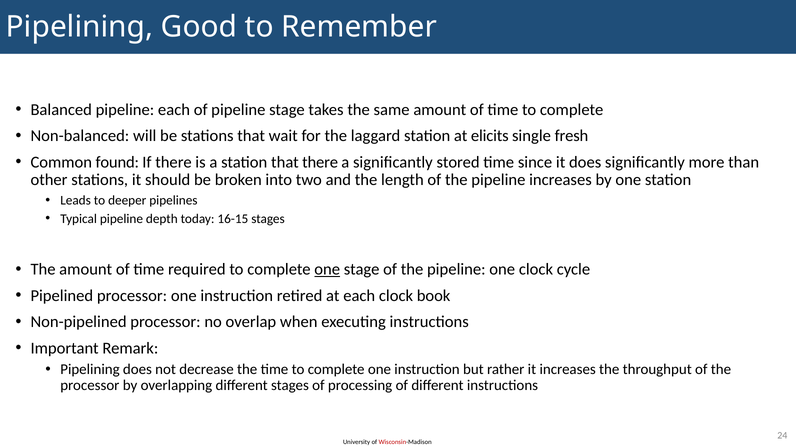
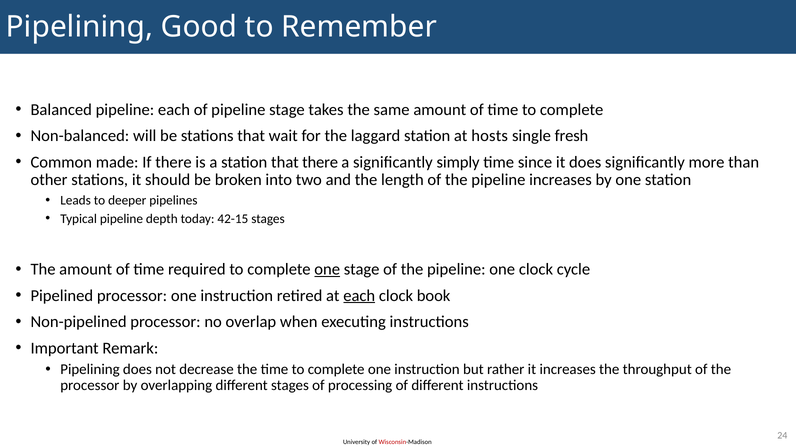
elicits: elicits -> hosts
found: found -> made
stored: stored -> simply
16-15: 16-15 -> 42-15
each at (359, 295) underline: none -> present
